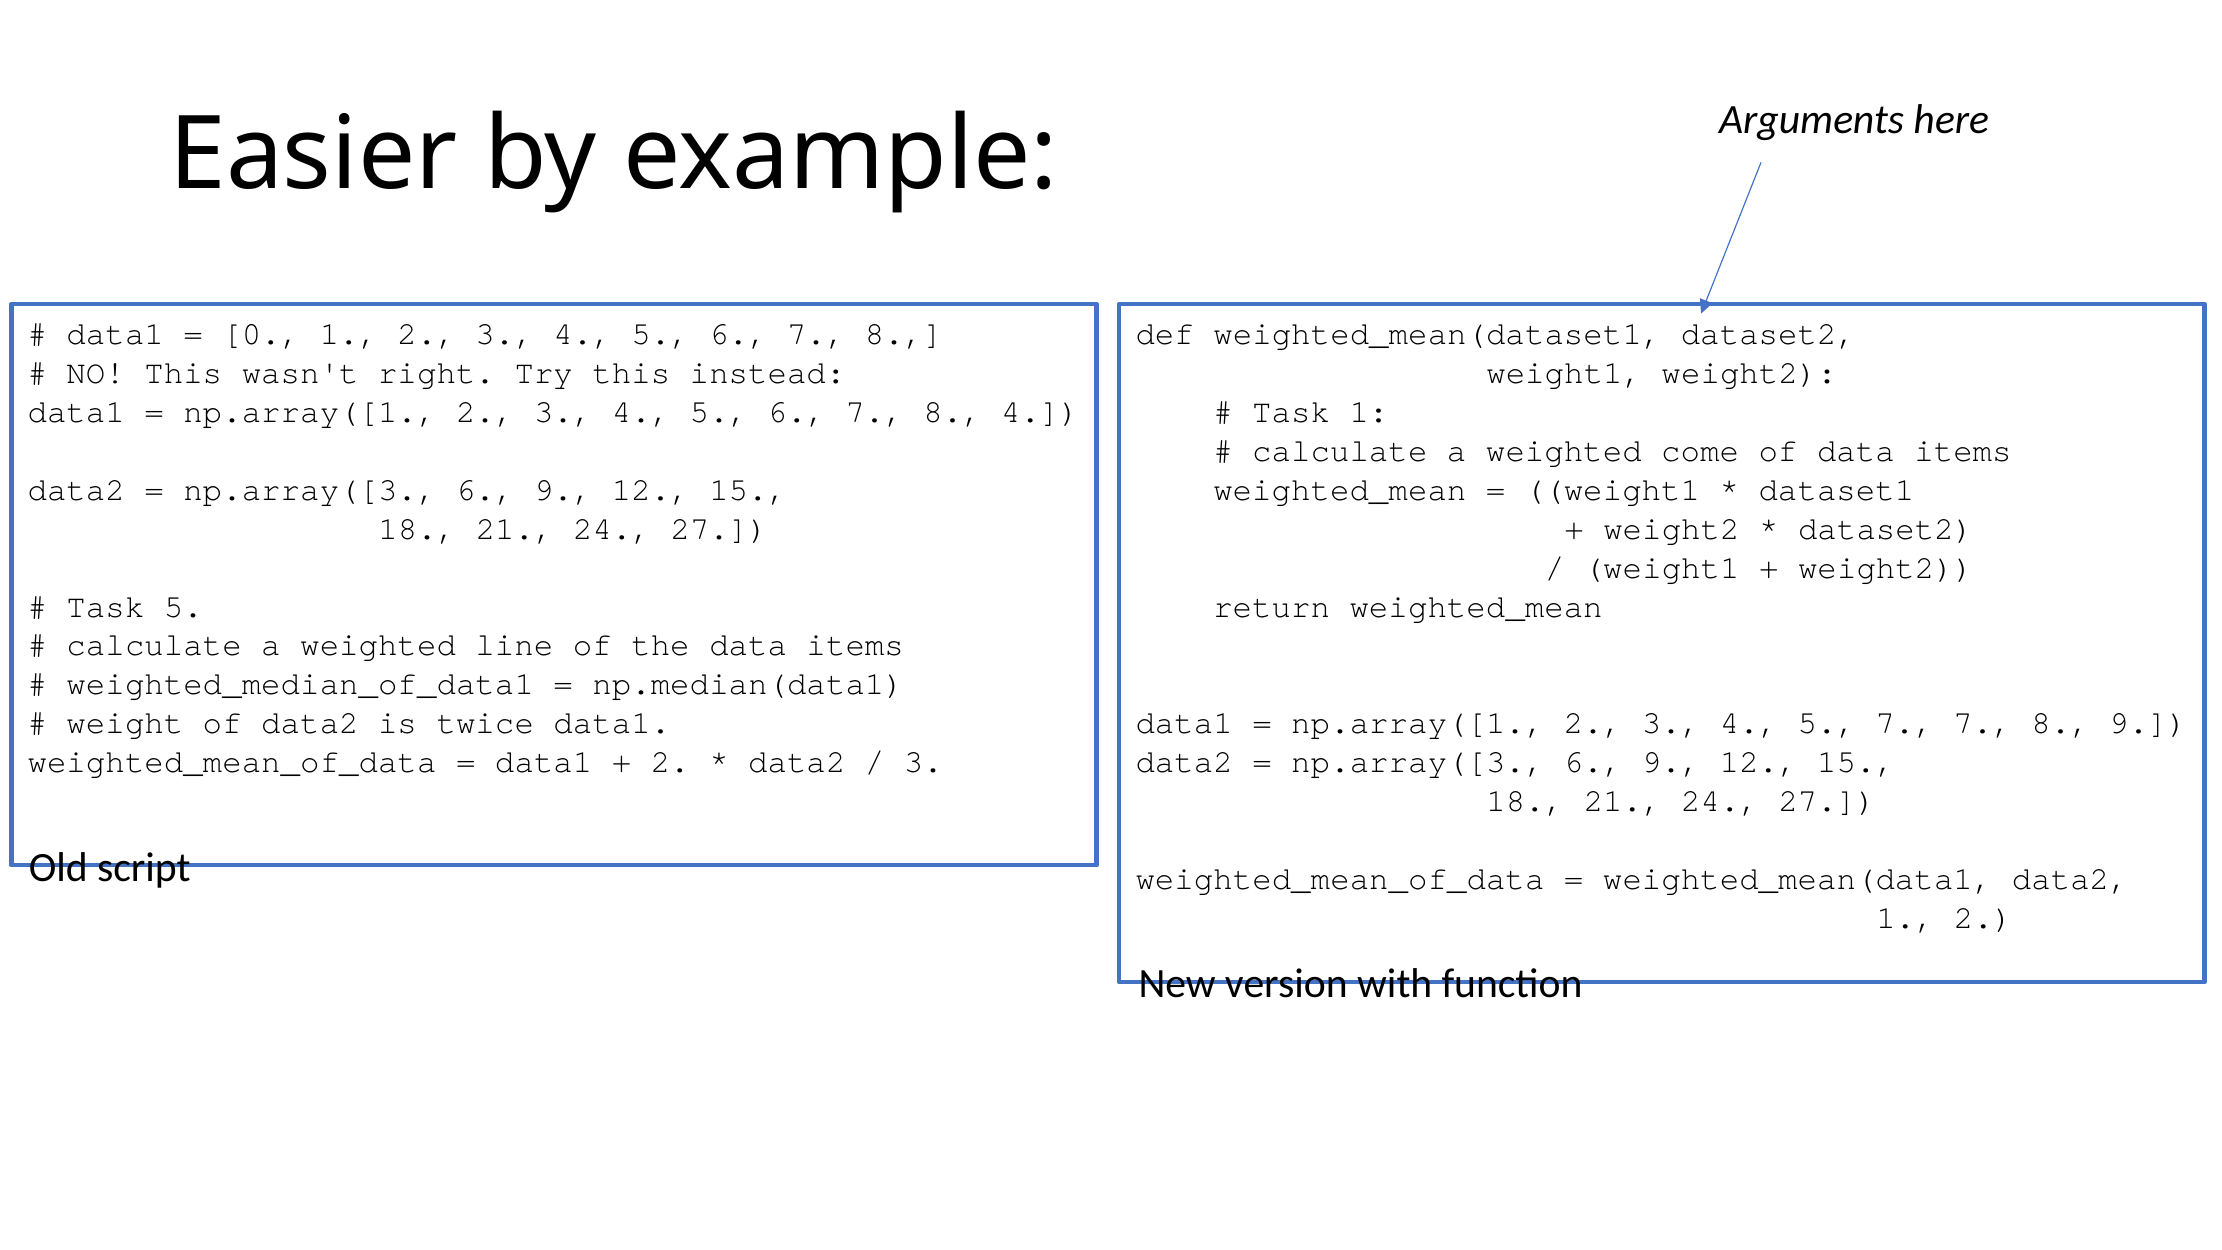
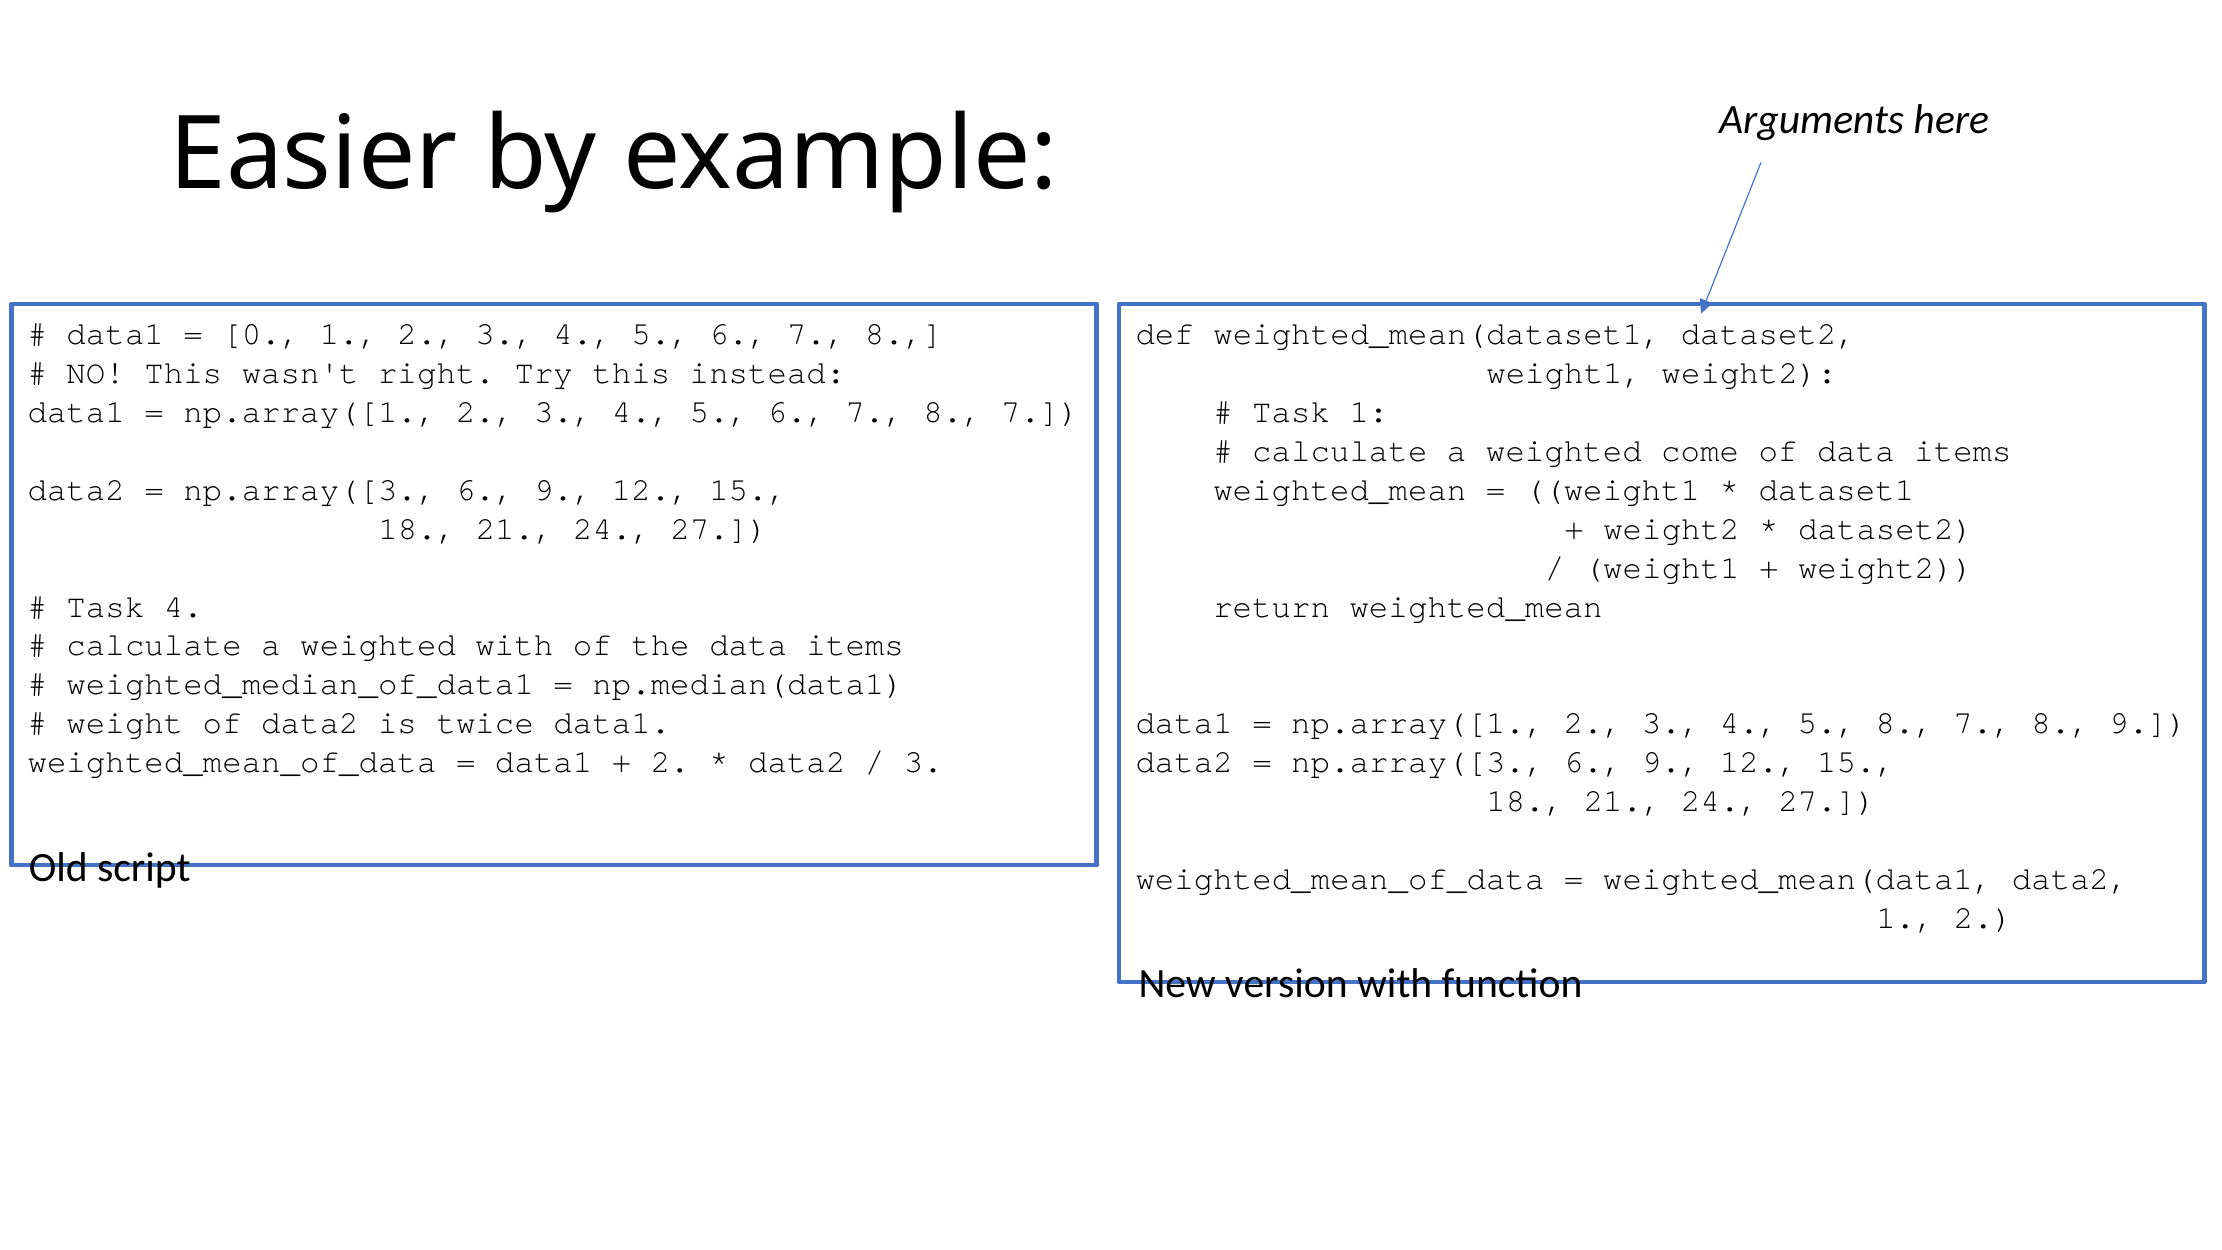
7 8 4: 4 -> 7
Task 5: 5 -> 4
weighted line: line -> with
5 7: 7 -> 8
